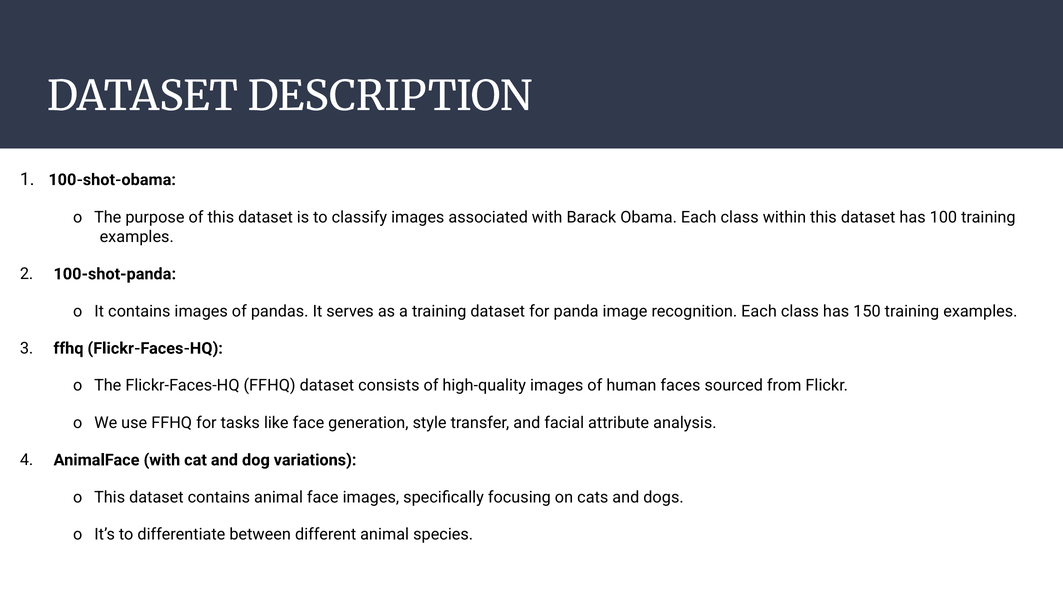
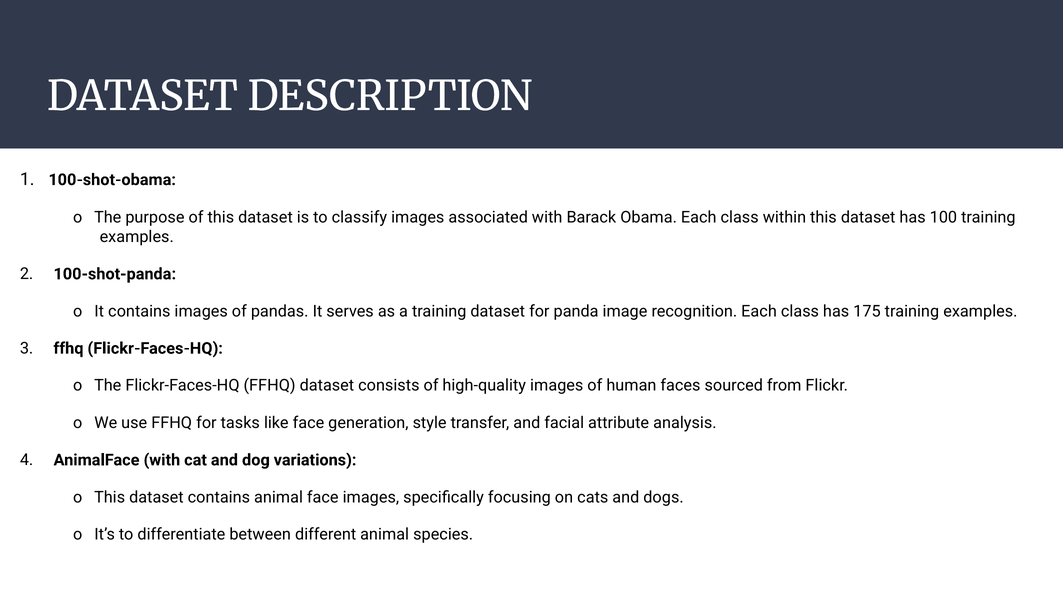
150: 150 -> 175
